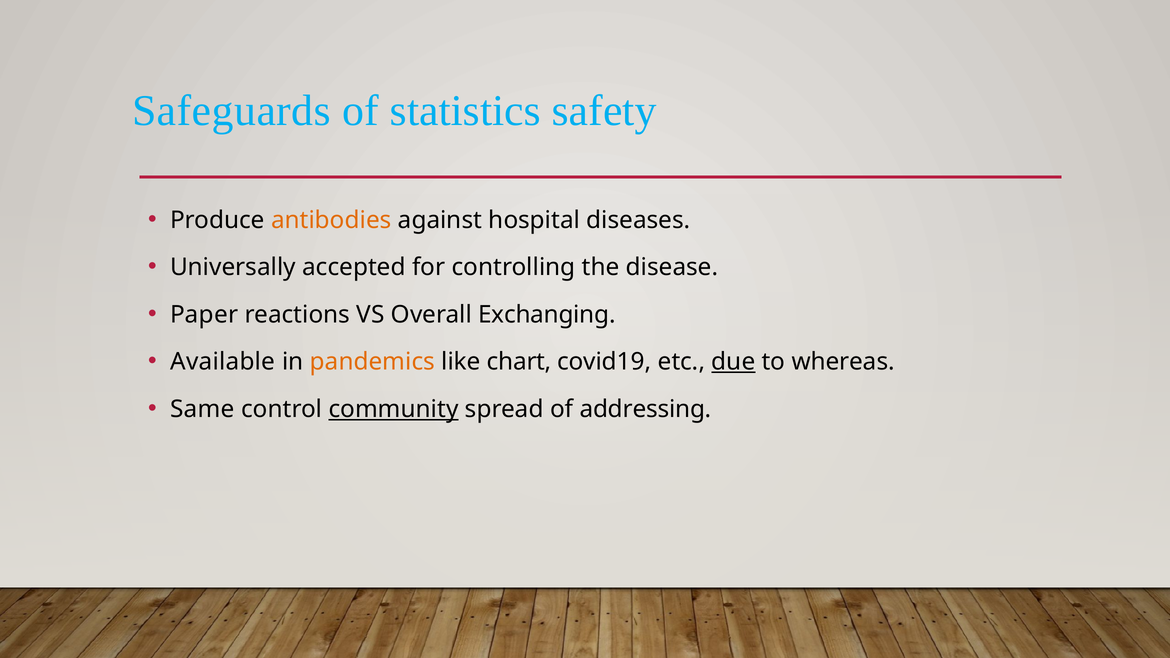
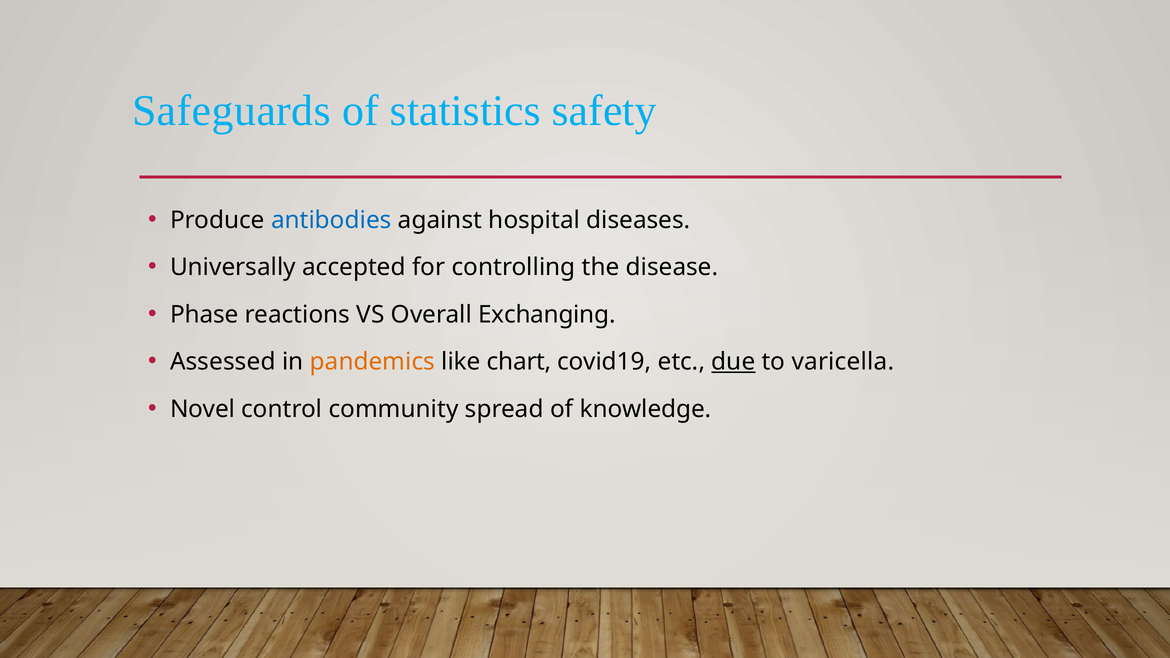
antibodies colour: orange -> blue
Paper: Paper -> Phase
Available: Available -> Assessed
whereas: whereas -> varicella
Same: Same -> Novel
community underline: present -> none
addressing: addressing -> knowledge
